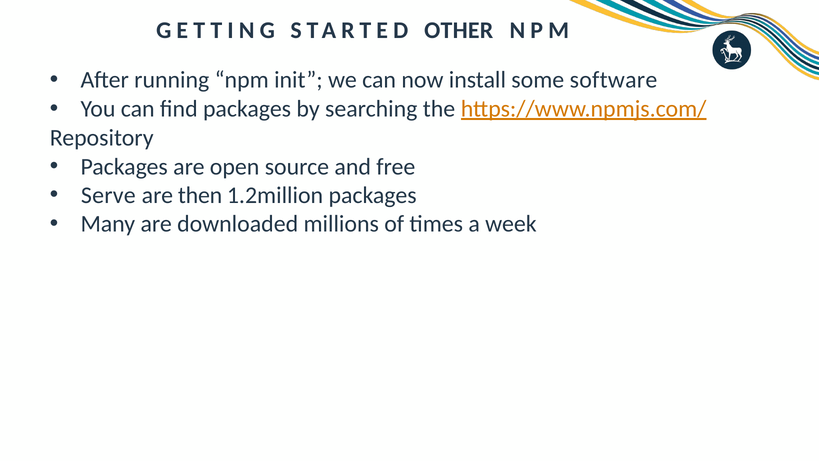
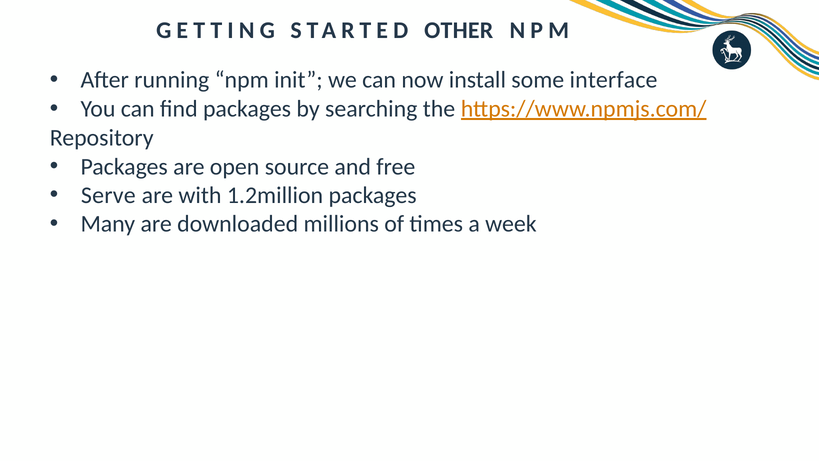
software: software -> interface
then: then -> with
